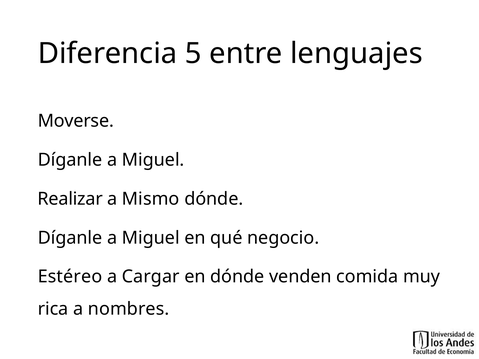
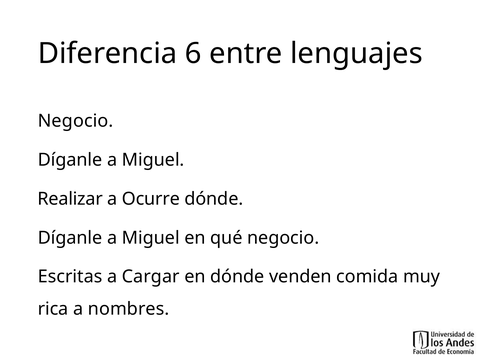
5: 5 -> 6
Moverse at (76, 121): Moverse -> Negocio
Mismo: Mismo -> Ocurre
Estéreo: Estéreo -> Escritas
